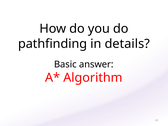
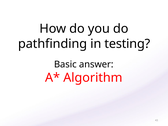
details: details -> testing
